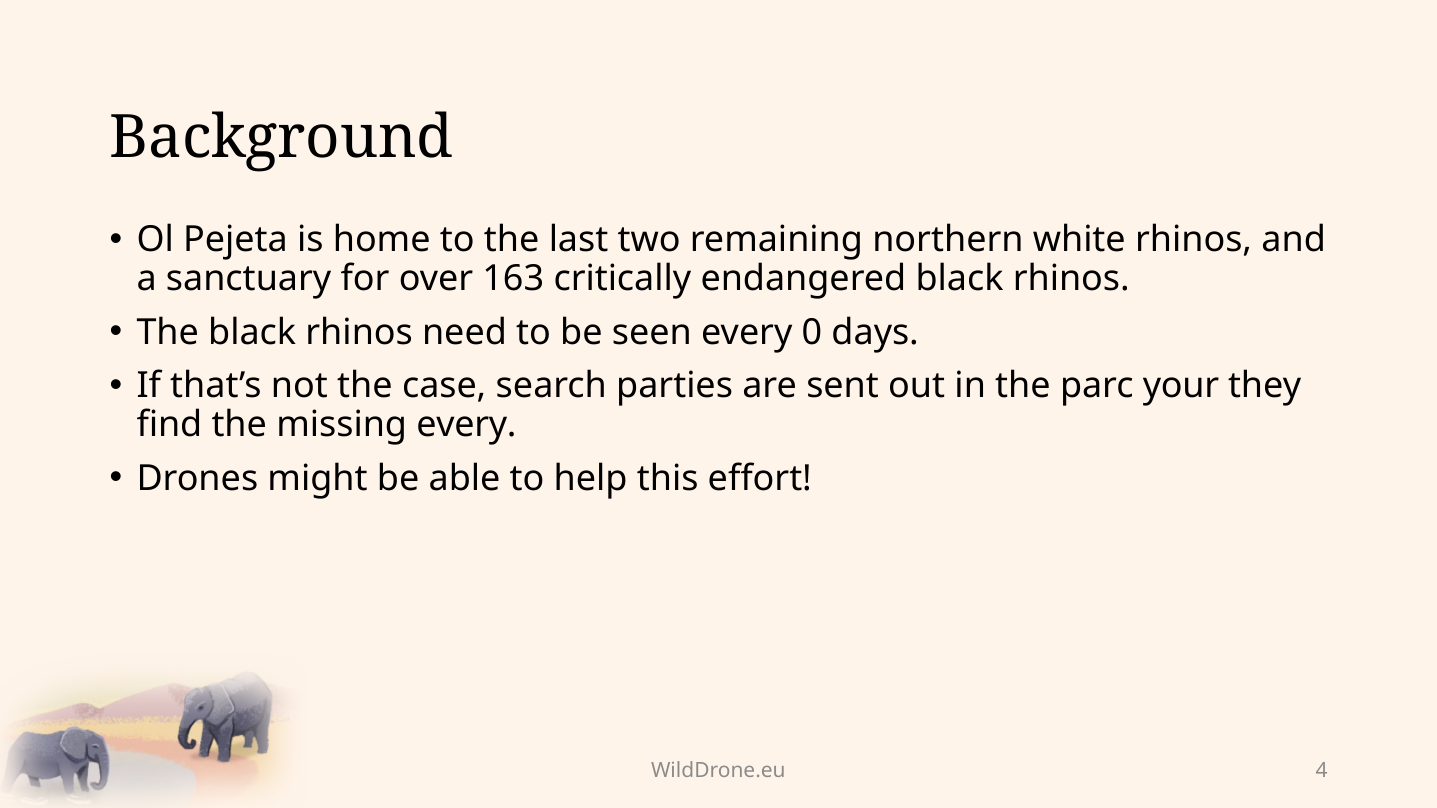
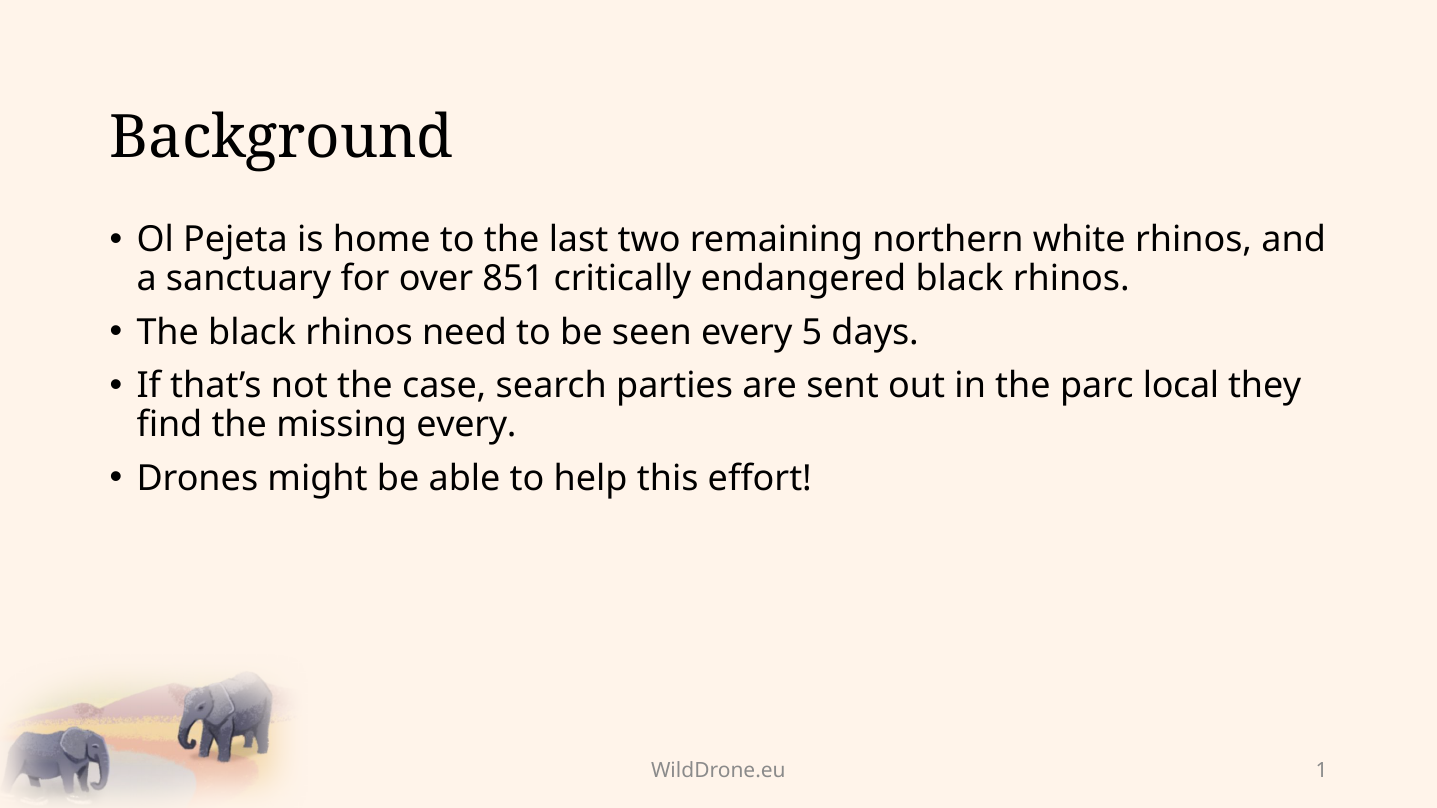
163: 163 -> 851
0: 0 -> 5
your: your -> local
4: 4 -> 1
